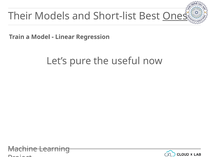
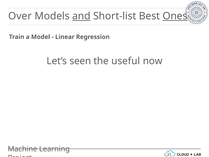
Their: Their -> Over
and underline: none -> present
pure: pure -> seen
